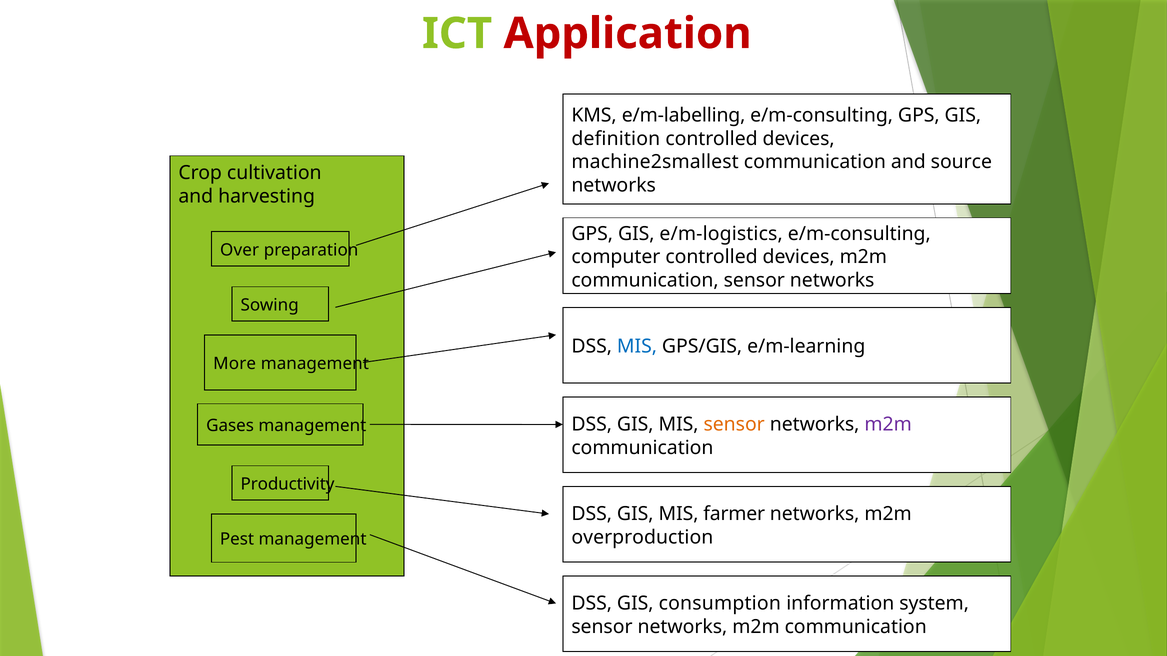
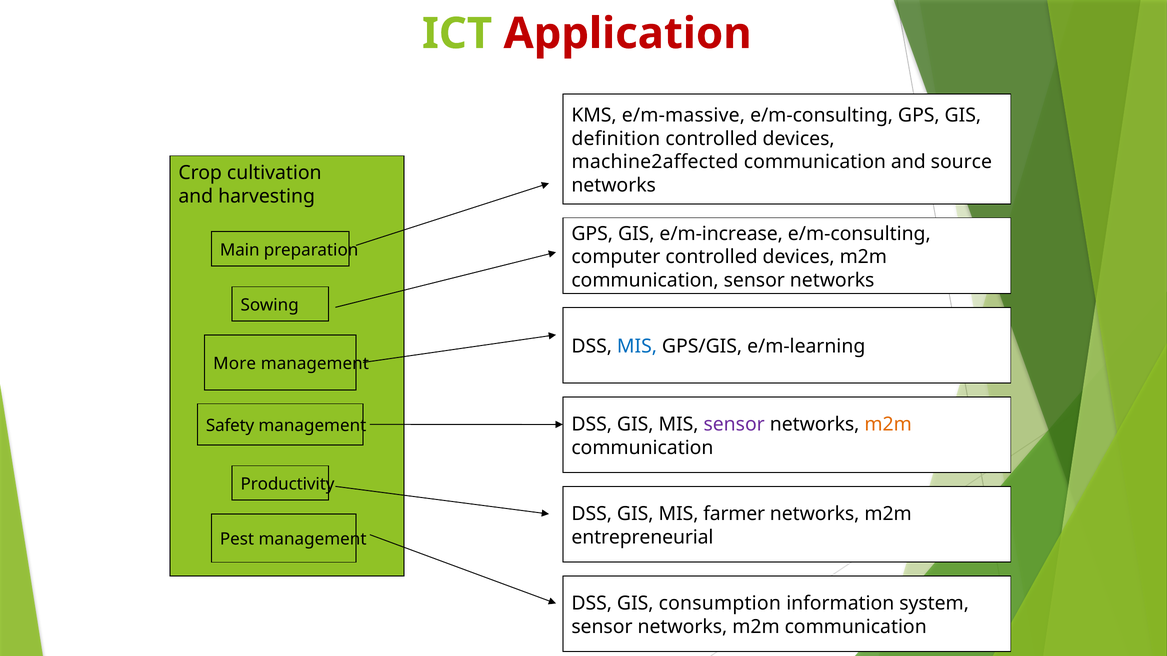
e/m-labelling: e/m-labelling -> e/m-massive
machine2smallest: machine2smallest -> machine2affected
e/m-logistics: e/m-logistics -> e/m-increase
Over: Over -> Main
sensor at (734, 425) colour: orange -> purple
m2m at (888, 425) colour: purple -> orange
Gases: Gases -> Safety
overproduction: overproduction -> entrepreneurial
